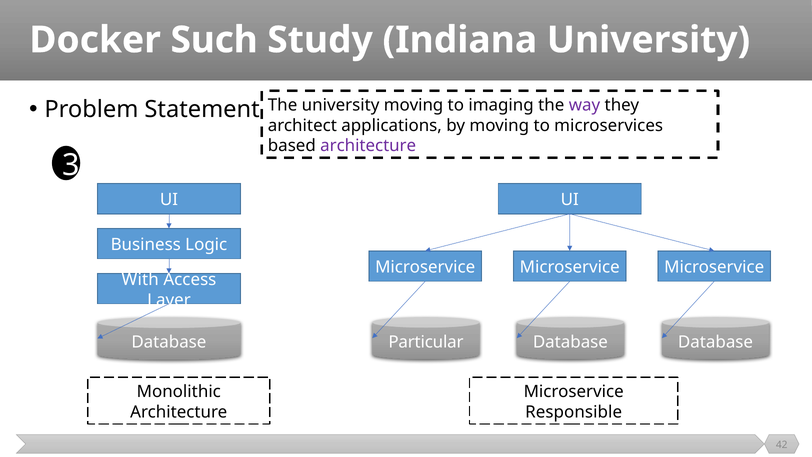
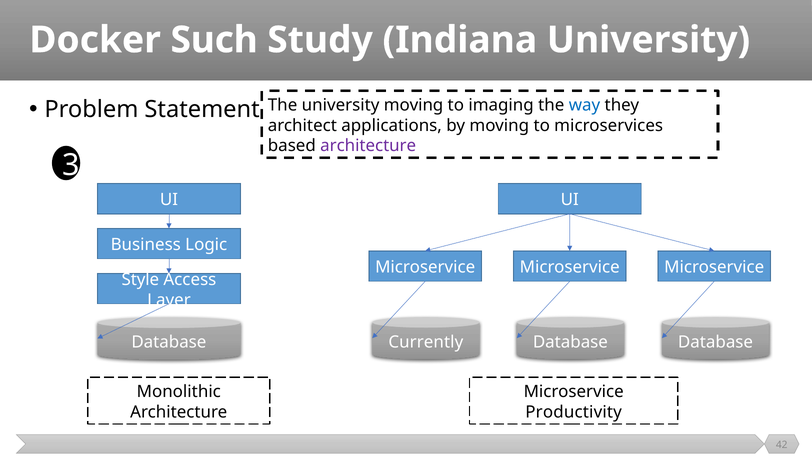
way colour: purple -> blue
With: With -> Style
Particular: Particular -> Currently
Responsible: Responsible -> Productivity
